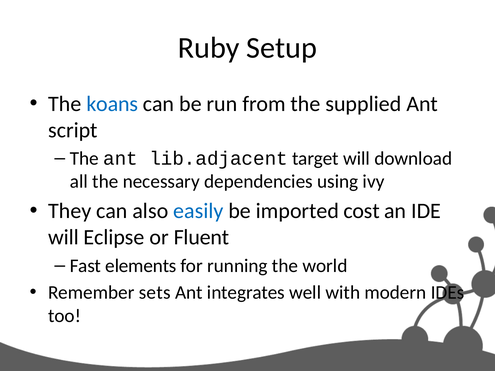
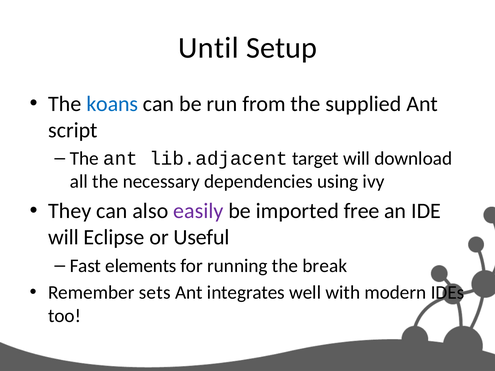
Ruby: Ruby -> Until
easily colour: blue -> purple
cost: cost -> free
Fluent: Fluent -> Useful
world: world -> break
